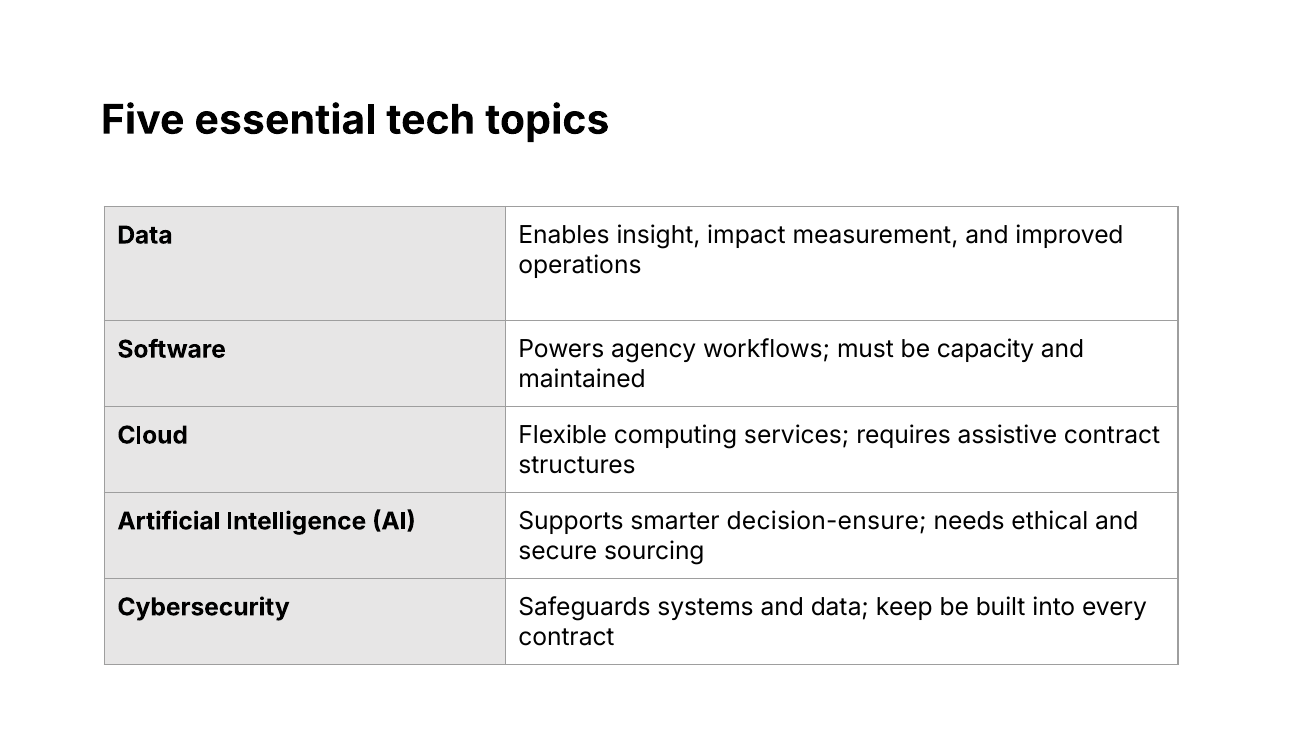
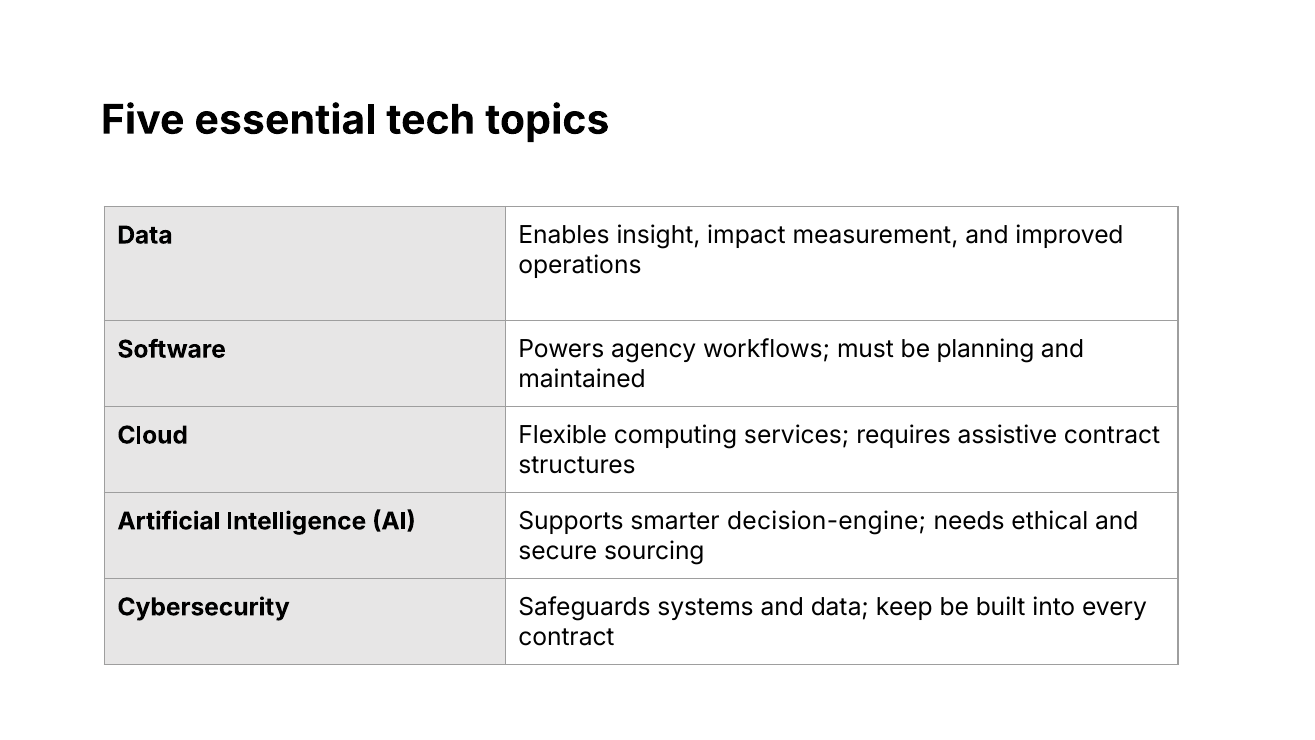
capacity: capacity -> planning
decision-ensure: decision-ensure -> decision-engine
